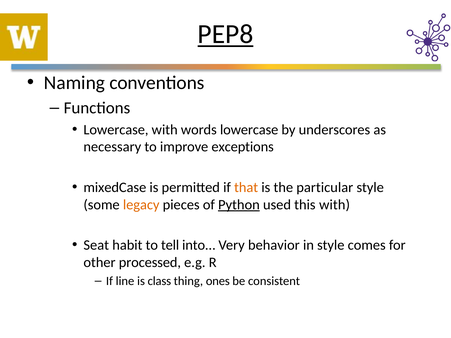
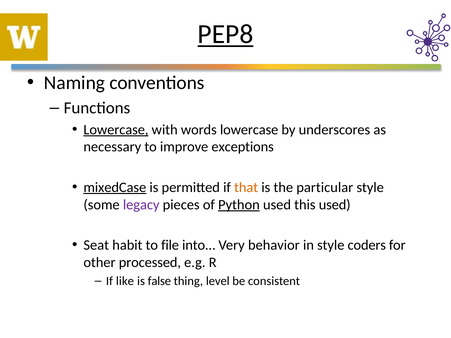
Lowercase at (116, 130) underline: none -> present
mixedCase underline: none -> present
legacy colour: orange -> purple
this with: with -> used
tell: tell -> file
comes: comes -> coders
line: line -> like
class: class -> false
ones: ones -> level
